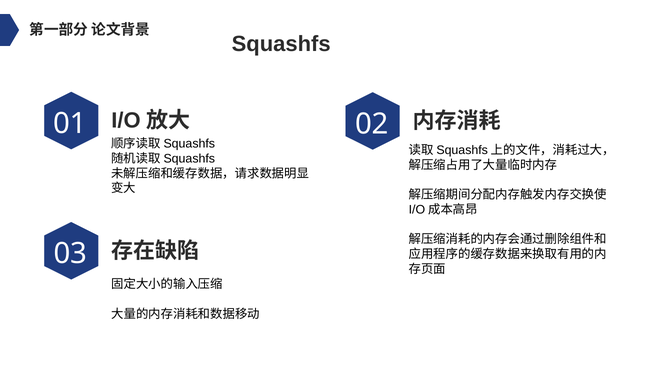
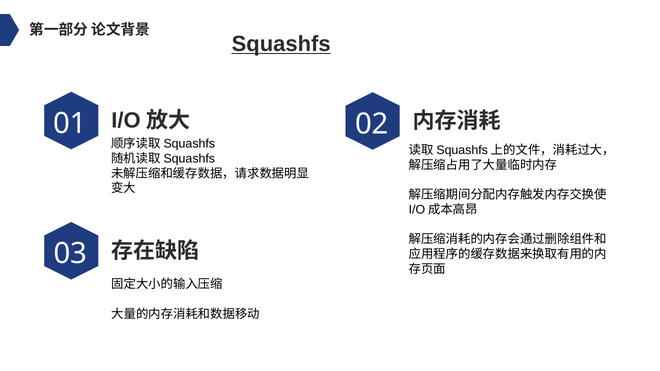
Squashfs underline: none -> present
